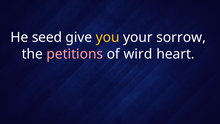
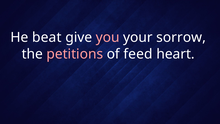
seed: seed -> beat
you colour: yellow -> pink
wird: wird -> feed
